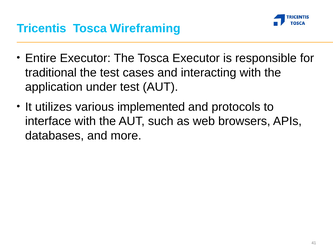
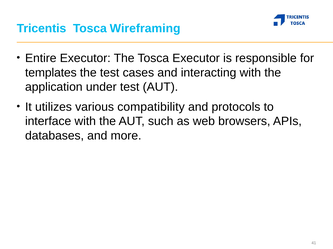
traditional: traditional -> templates
implemented: implemented -> compatibility
